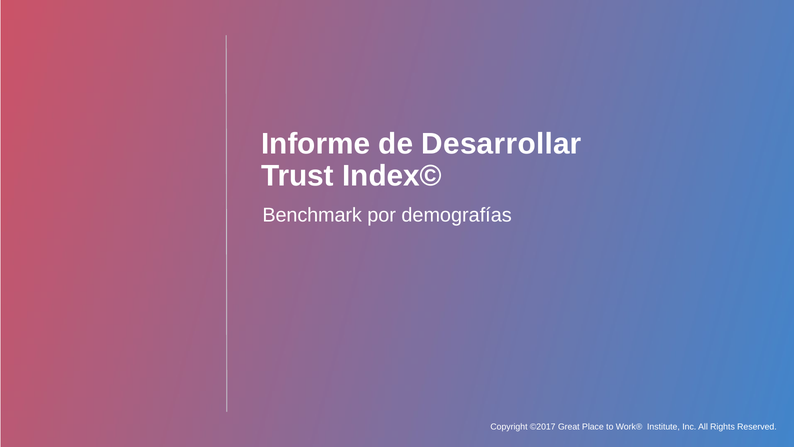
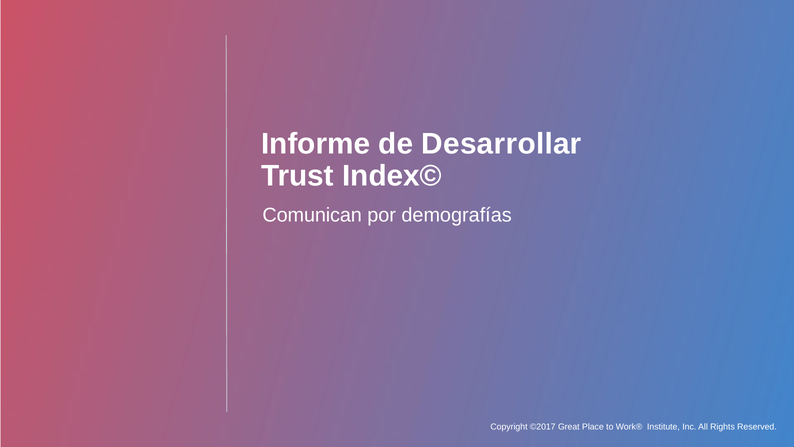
Benchmark: Benchmark -> Comunican
